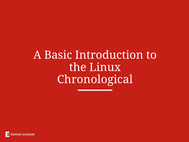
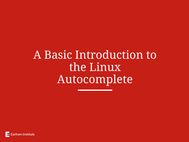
Chronological: Chronological -> Autocomplete
